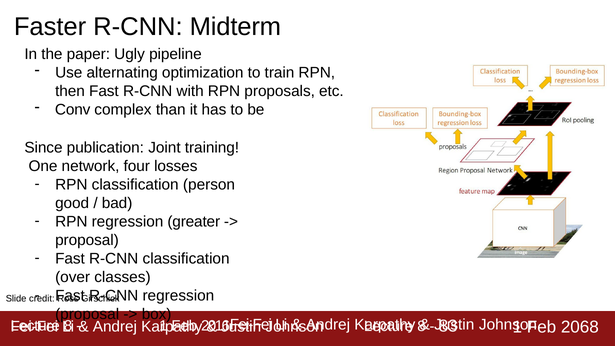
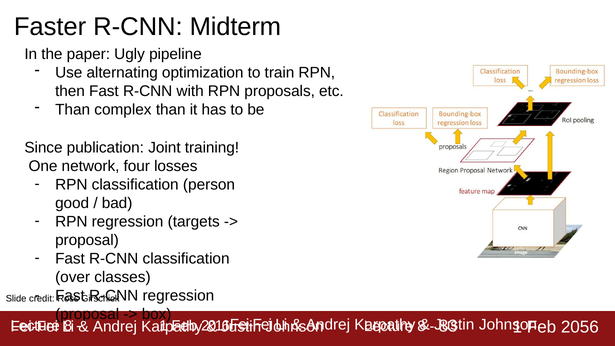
Conv at (73, 110): Conv -> Than
greater: greater -> targets
2068: 2068 -> 2056
